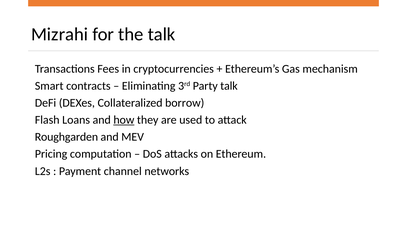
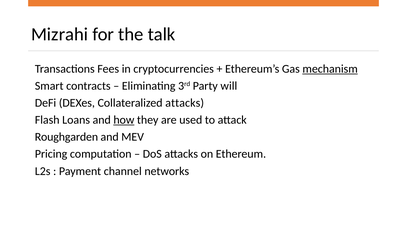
mechanism underline: none -> present
Party talk: talk -> will
Collateralized borrow: borrow -> attacks
